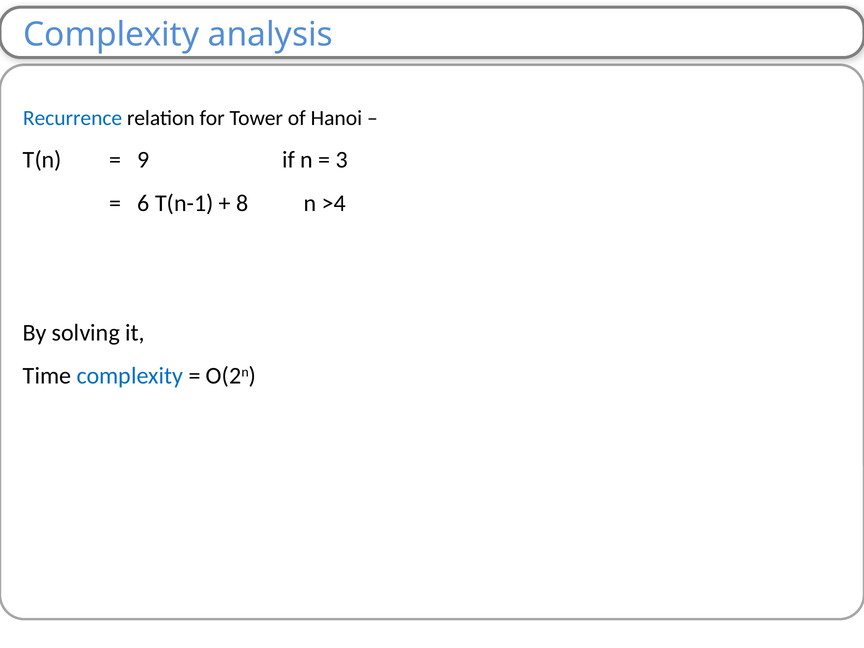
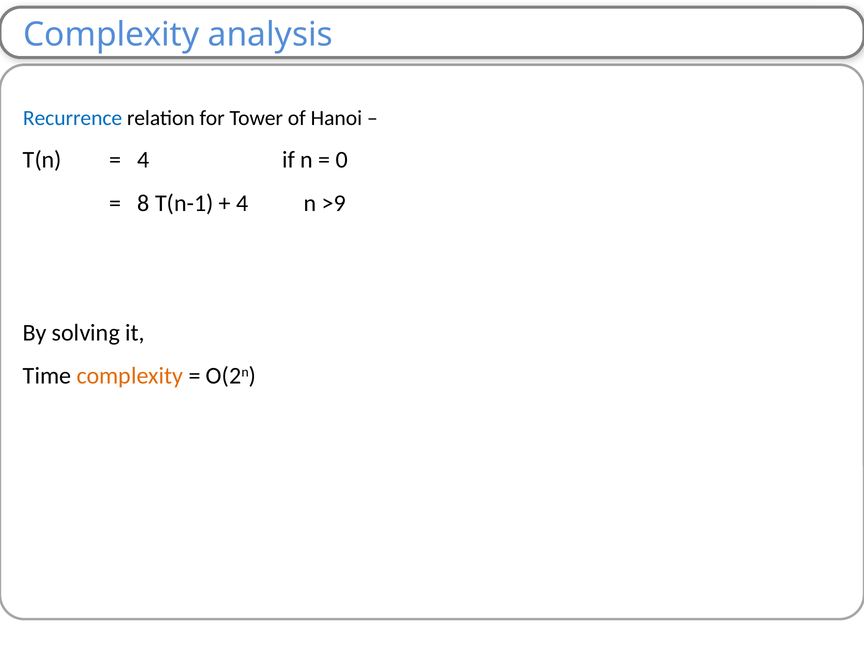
9 at (144, 160): 9 -> 4
3: 3 -> 0
6: 6 -> 8
8 at (242, 203): 8 -> 4
>4: >4 -> >9
complexity at (130, 376) colour: blue -> orange
